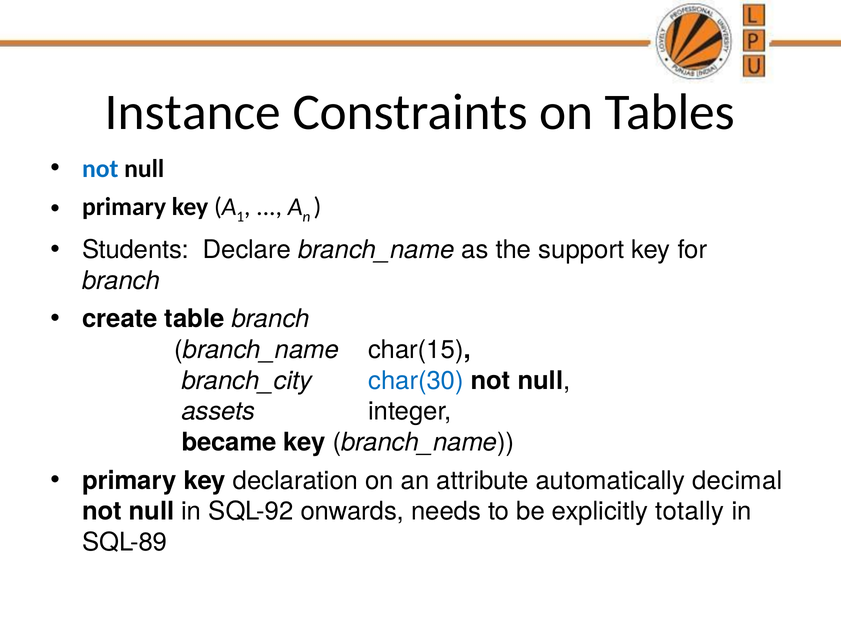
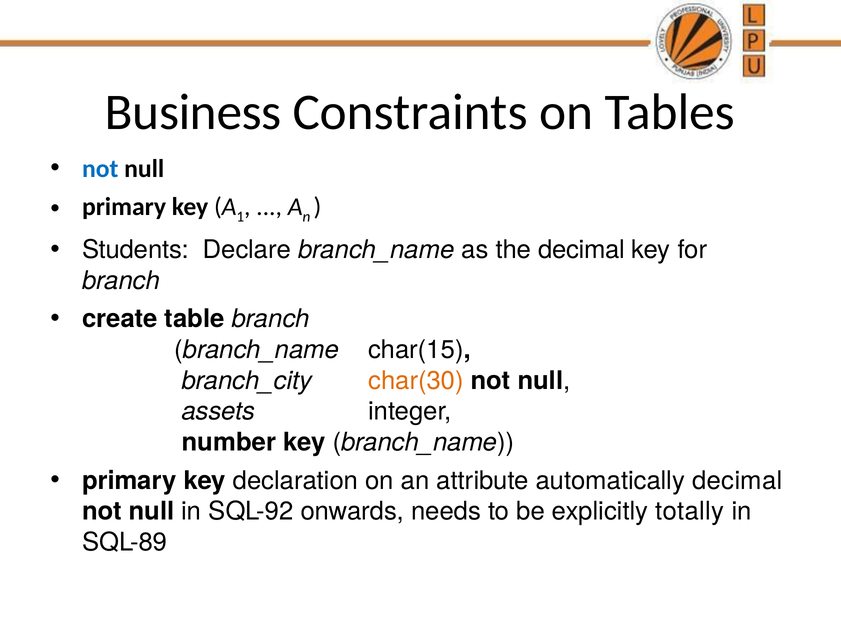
Instance: Instance -> Business
the support: support -> decimal
char(30 colour: blue -> orange
became: became -> number
